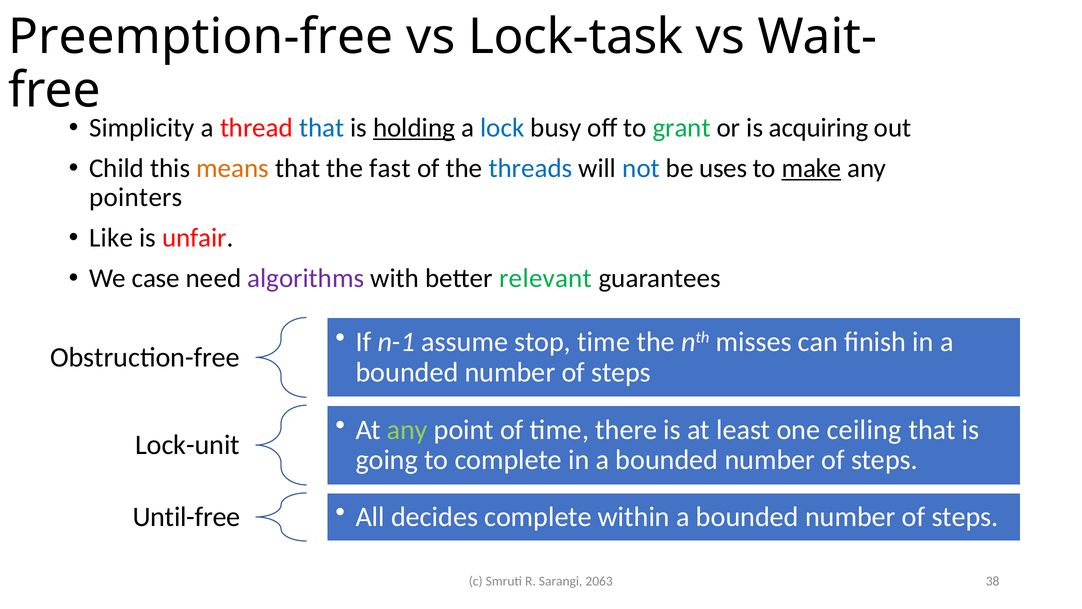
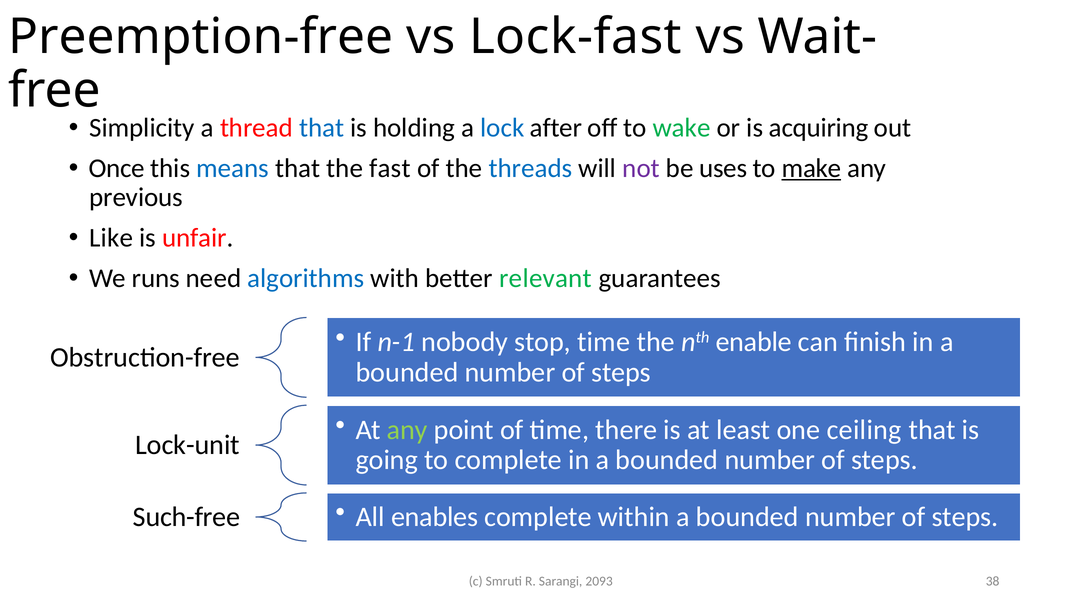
Lock-task: Lock-task -> Lock-fast
holding underline: present -> none
busy: busy -> after
grant: grant -> wake
Child: Child -> Once
means colour: orange -> blue
not colour: blue -> purple
pointers: pointers -> previous
case: case -> runs
algorithms colour: purple -> blue
assume: assume -> nobody
misses: misses -> enable
Until-free: Until-free -> Such-free
decides: decides -> enables
2063: 2063 -> 2093
